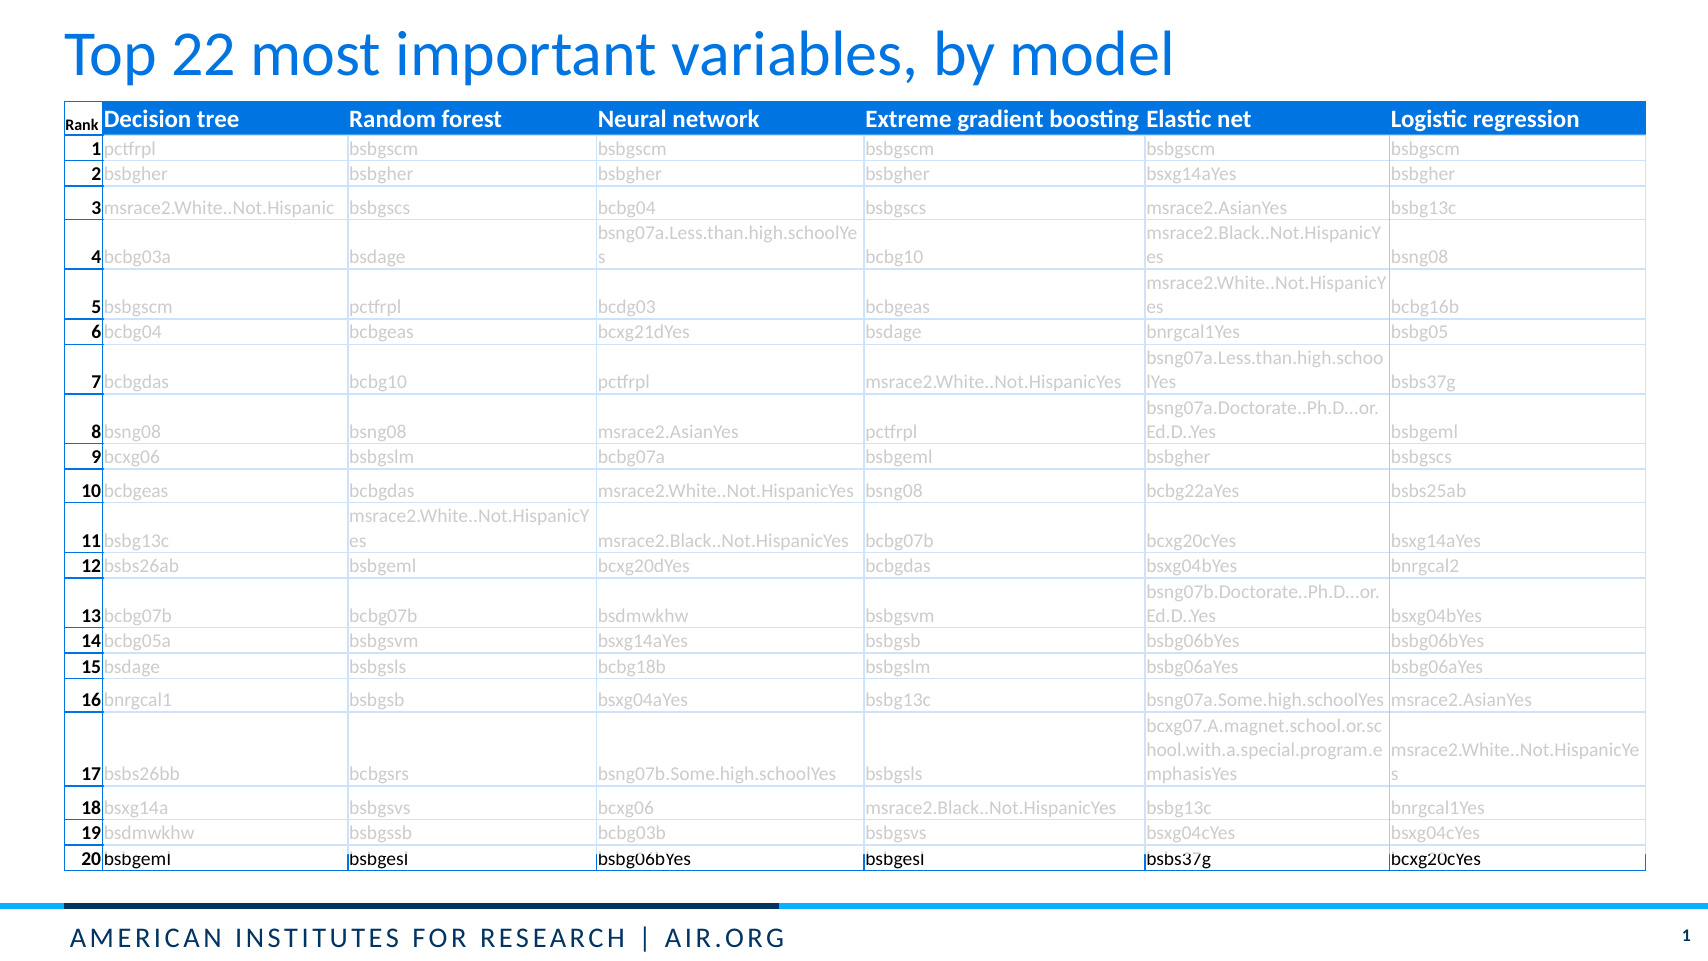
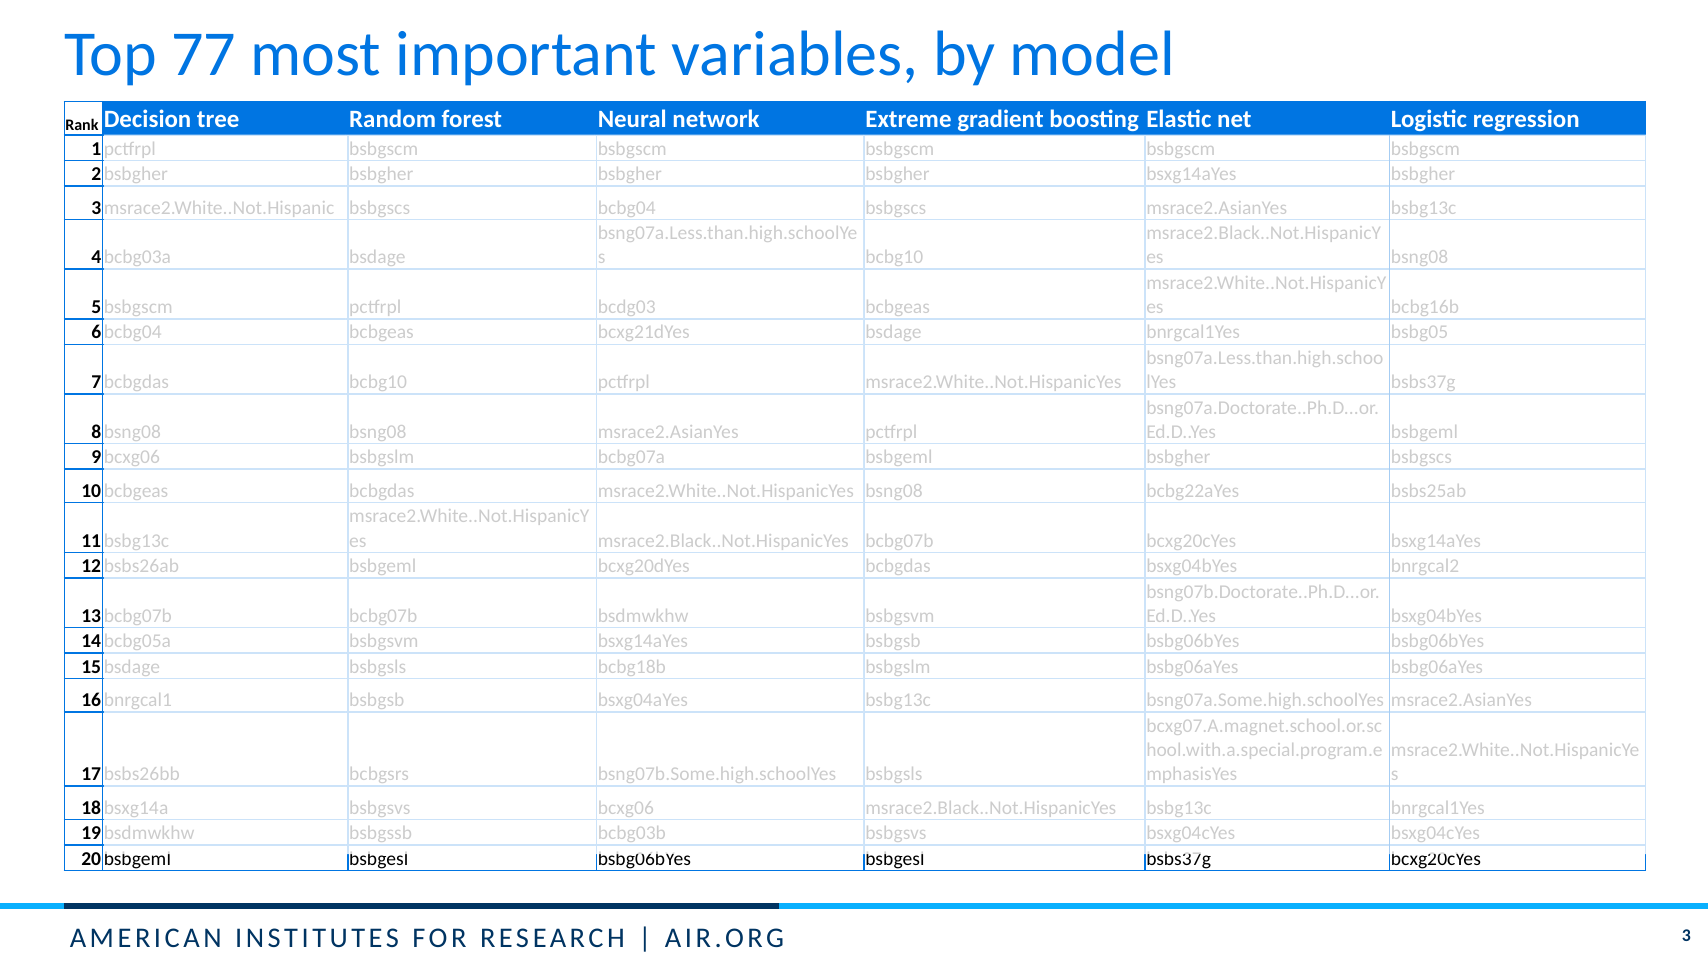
22: 22 -> 77
1: 1 -> 3
